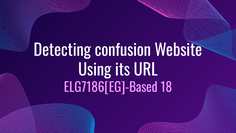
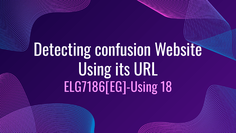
ELG7186[EG]-Based: ELG7186[EG]-Based -> ELG7186[EG]-Using
